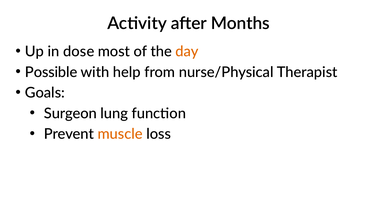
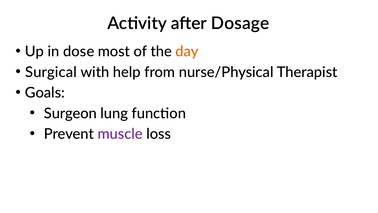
Months: Months -> Dosage
Possible: Possible -> Surgical
muscle colour: orange -> purple
